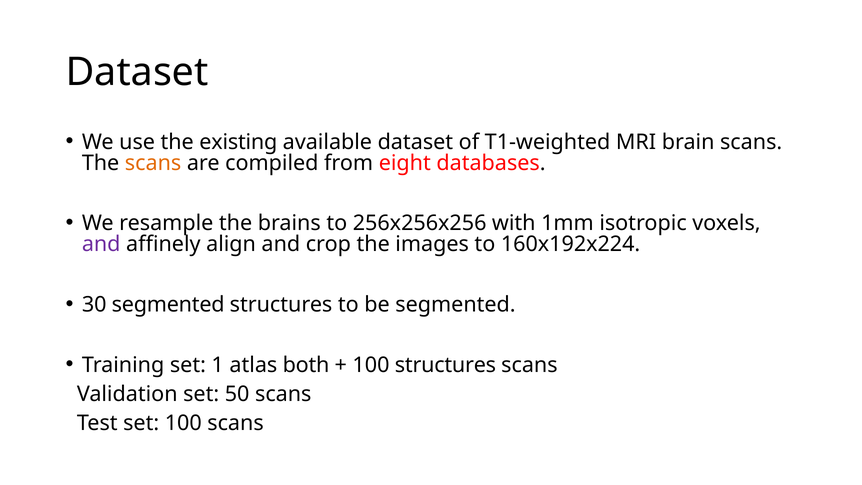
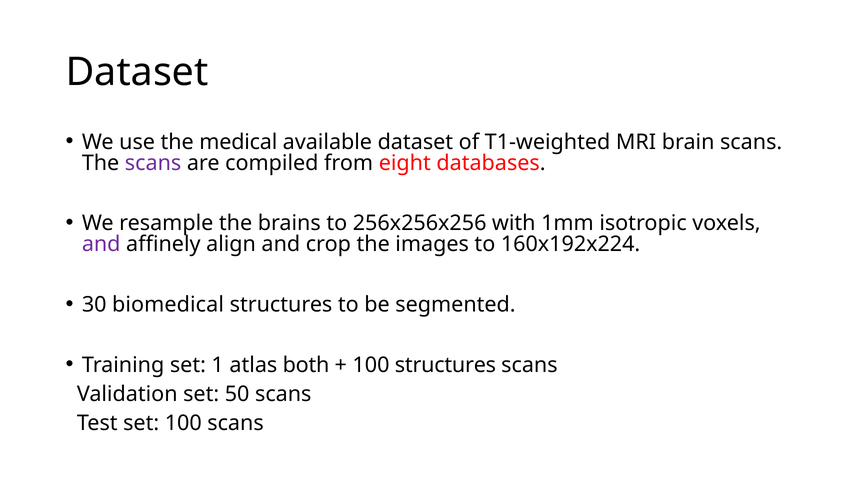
existing: existing -> medical
scans at (153, 163) colour: orange -> purple
30 segmented: segmented -> biomedical
